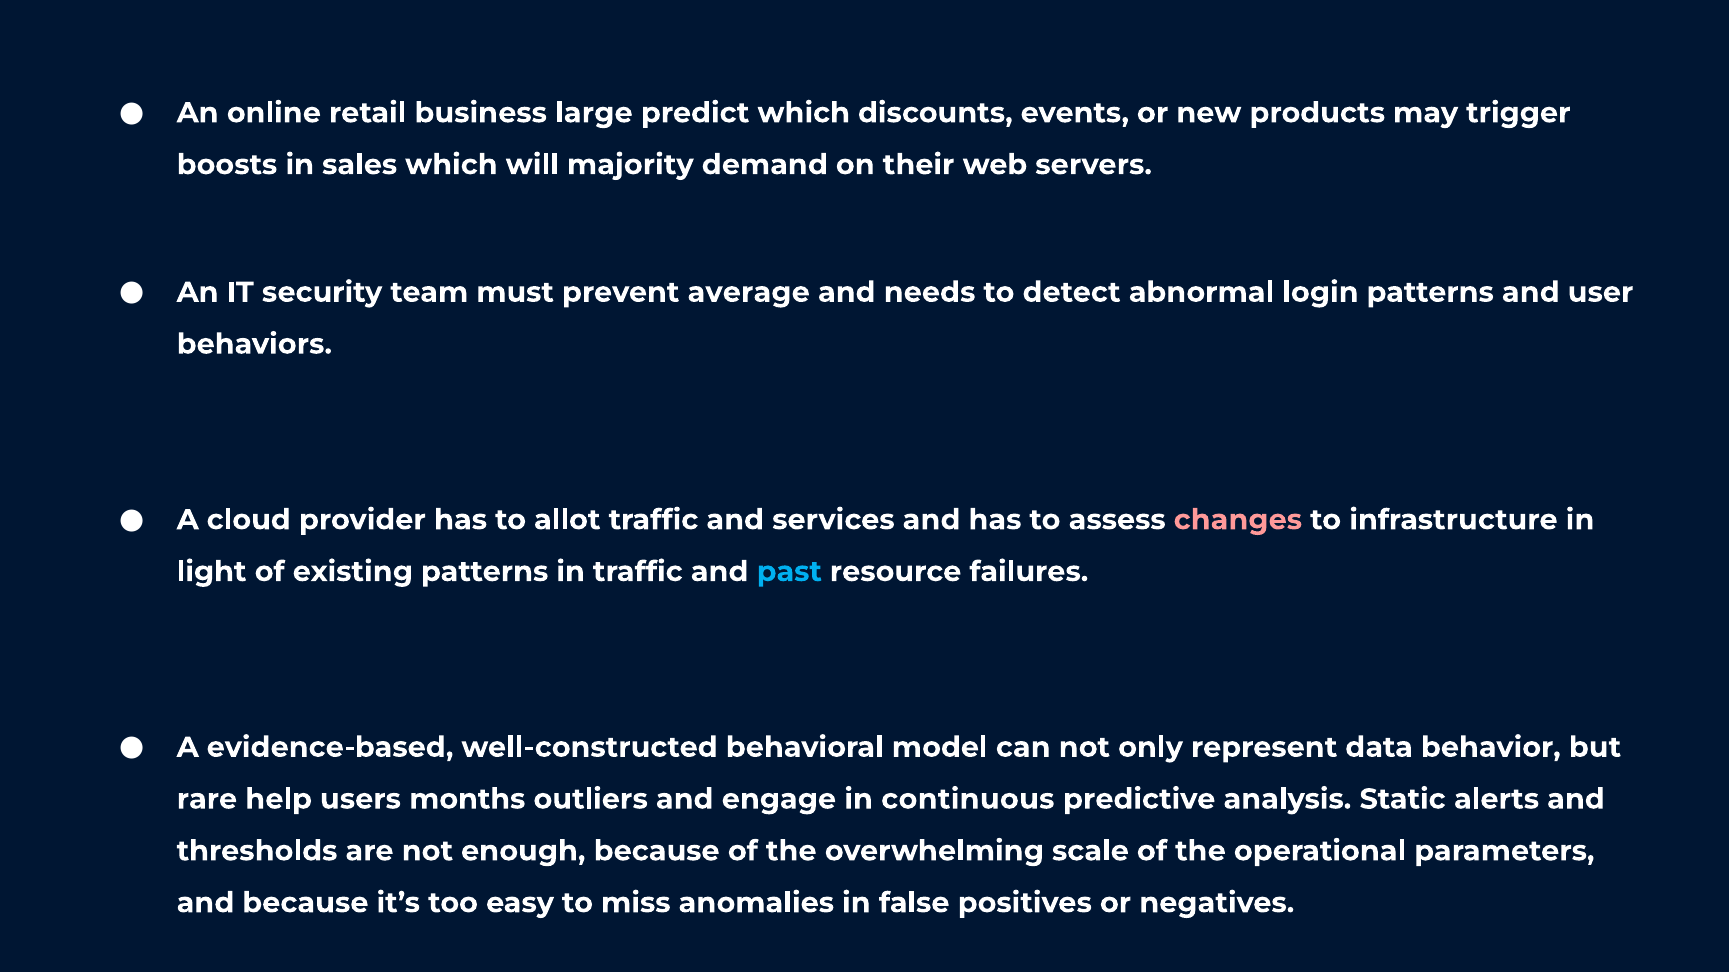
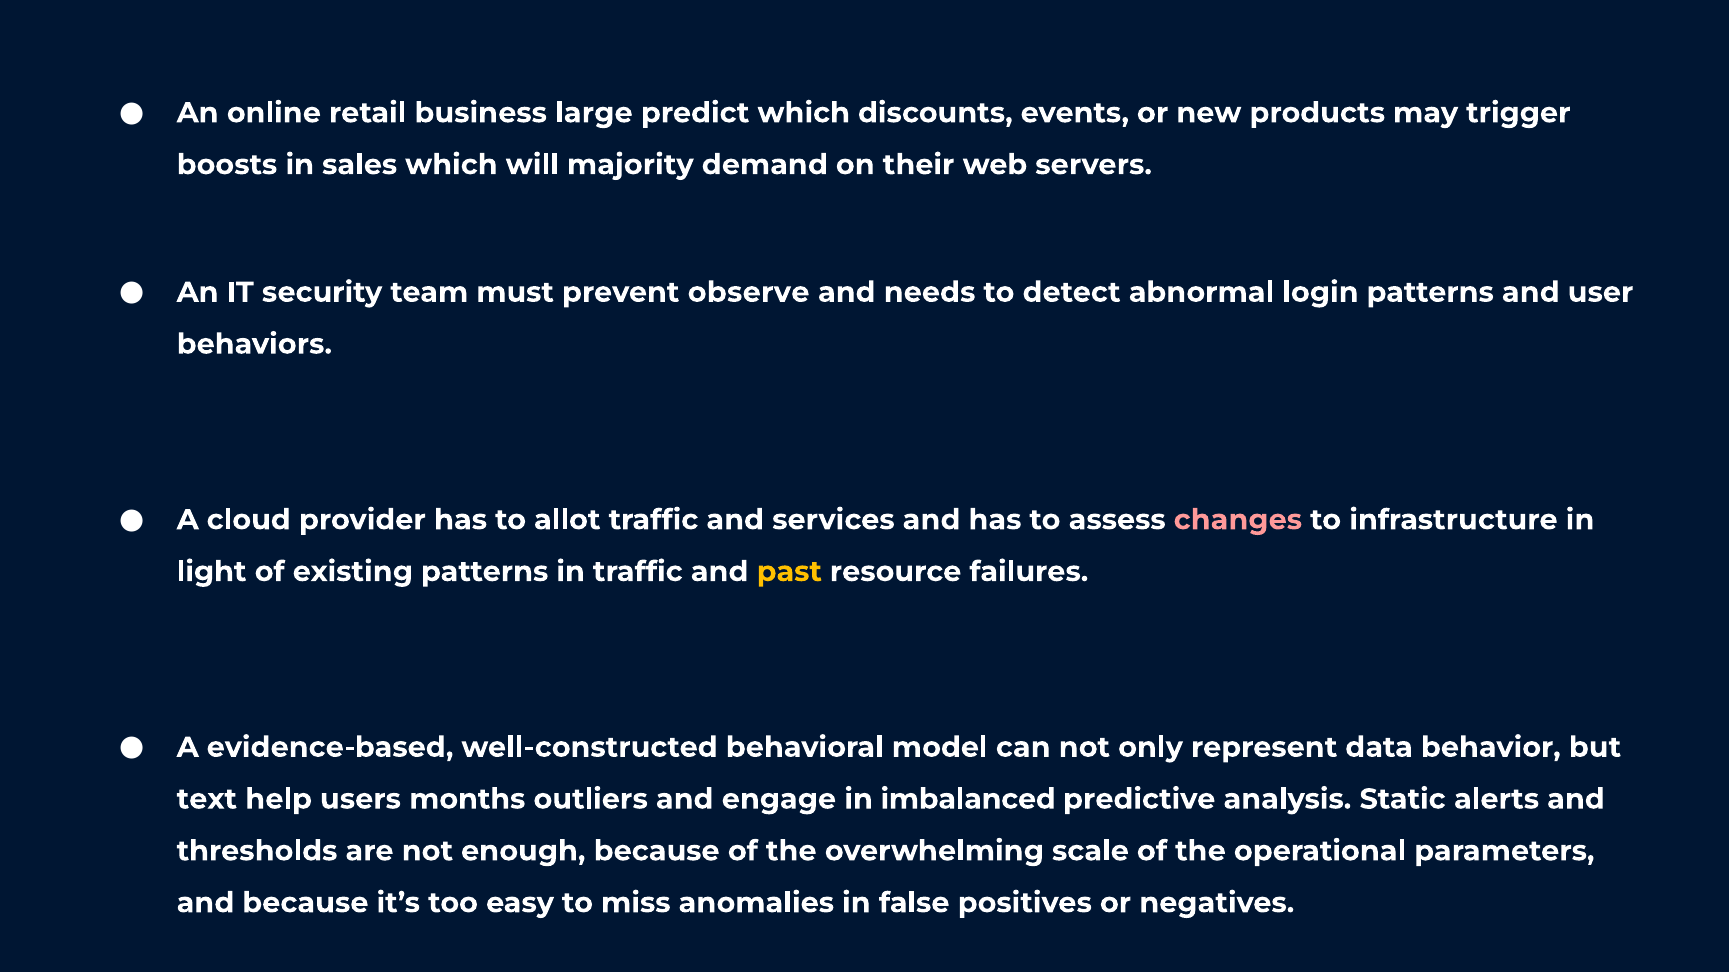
average: average -> observe
past colour: light blue -> yellow
rare: rare -> text
continuous: continuous -> imbalanced
